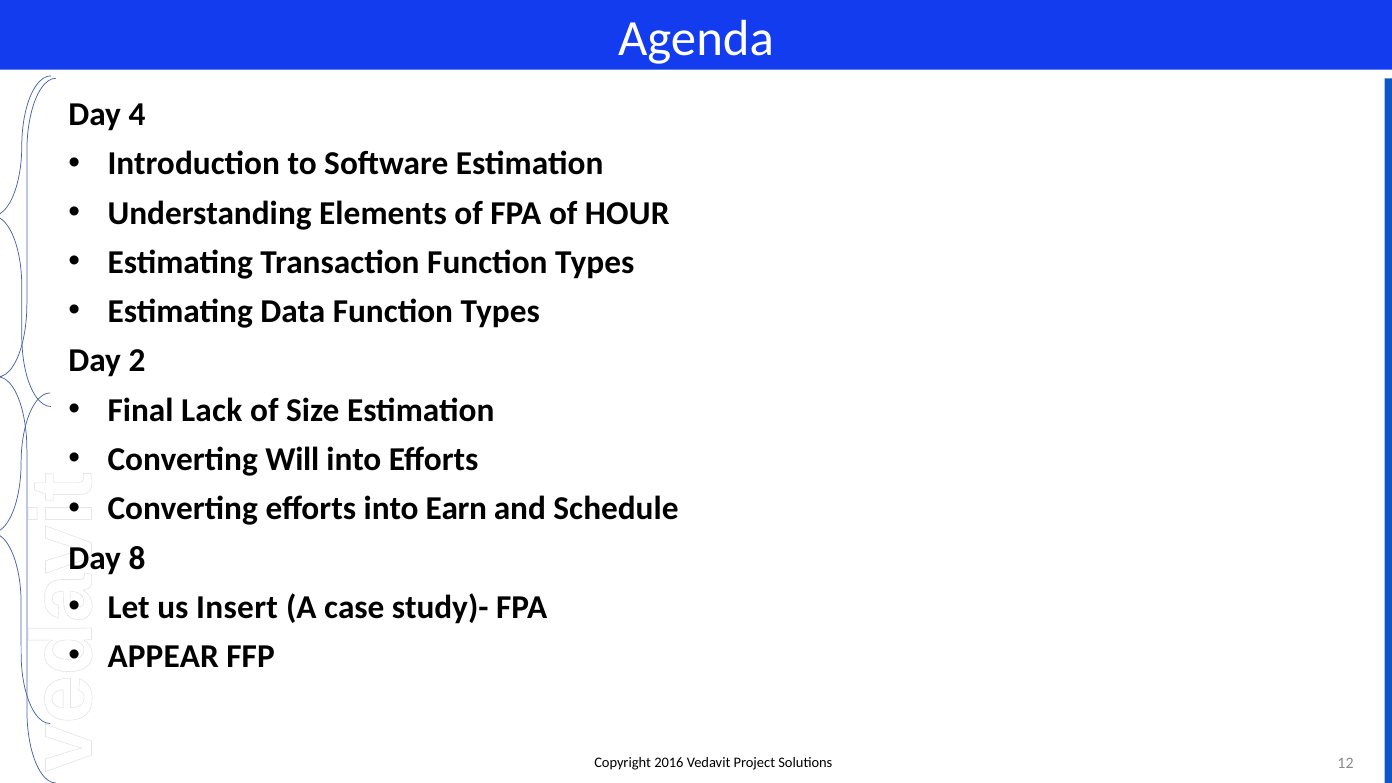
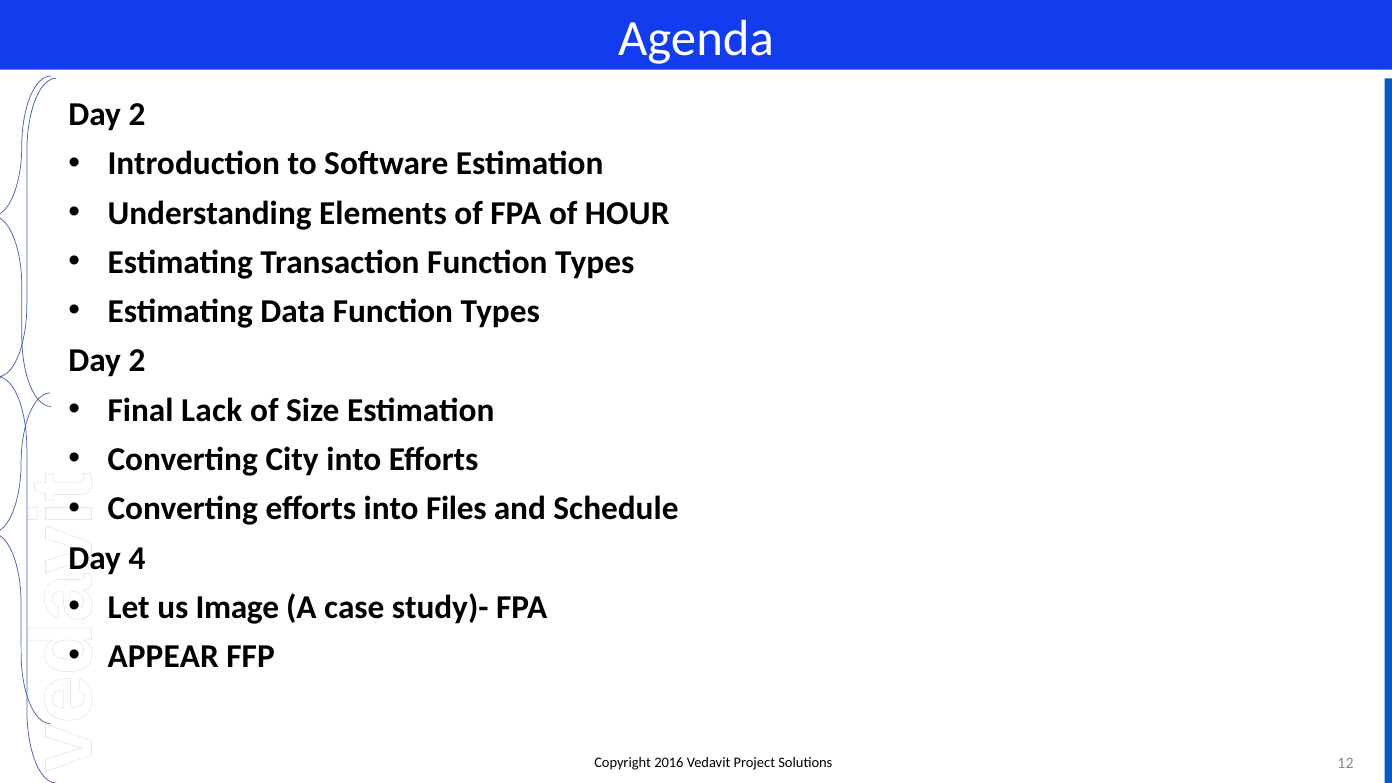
4 at (137, 115): 4 -> 2
Will: Will -> City
Earn: Earn -> Files
8: 8 -> 4
Insert: Insert -> Image
